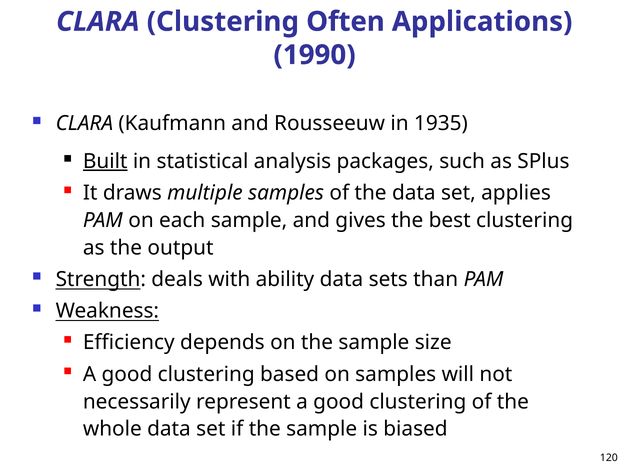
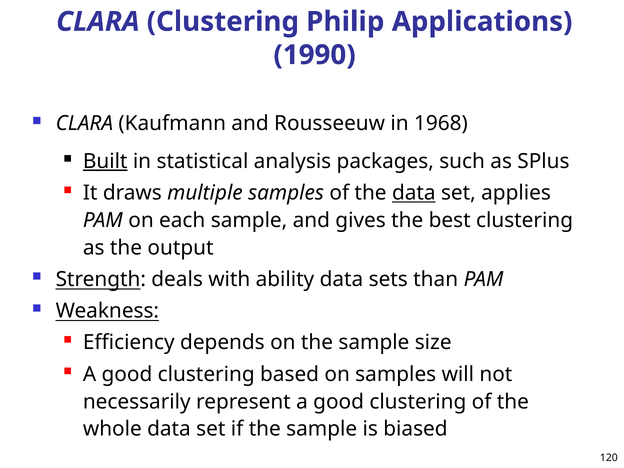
Often: Often -> Philip
1935: 1935 -> 1968
data at (414, 193) underline: none -> present
